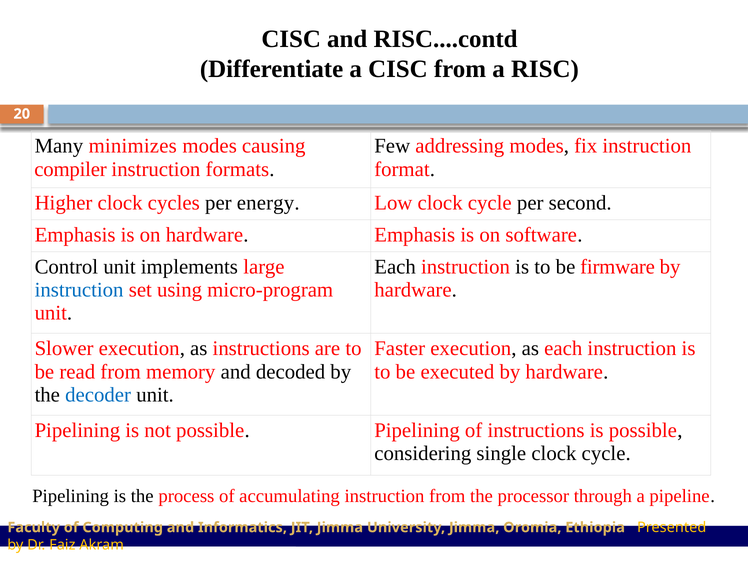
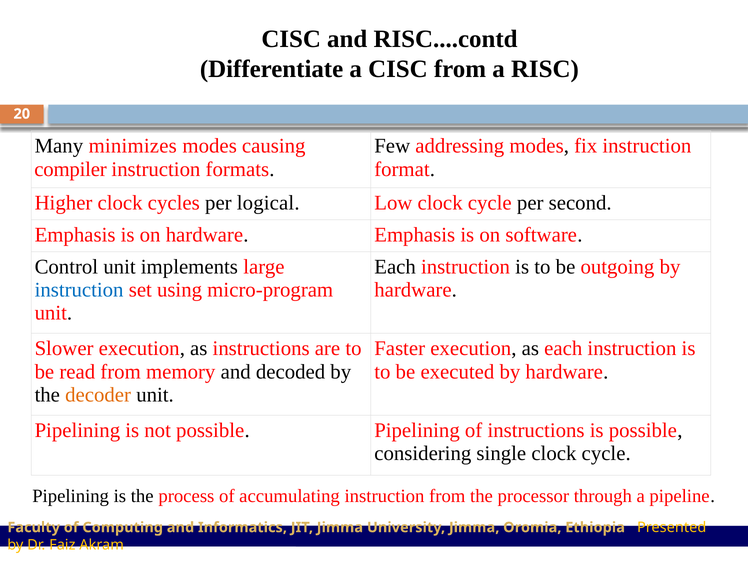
energy: energy -> logical
firmware: firmware -> outgoing
decoder colour: blue -> orange
